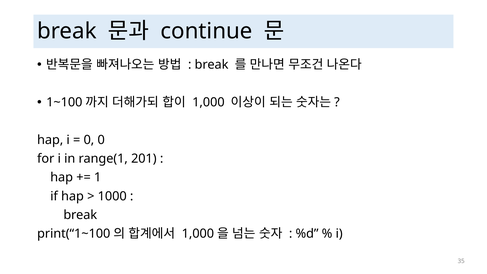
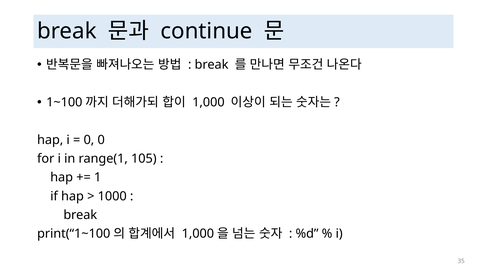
201: 201 -> 105
